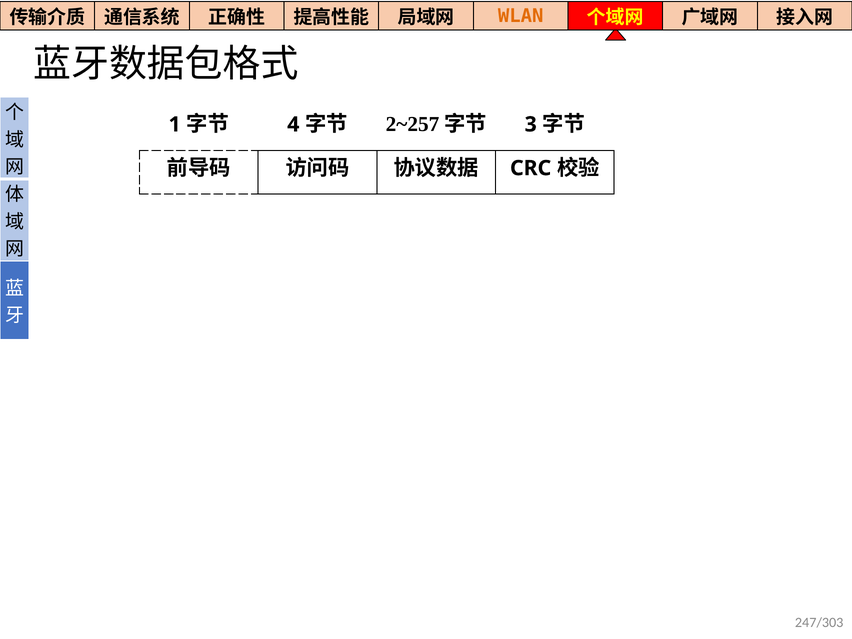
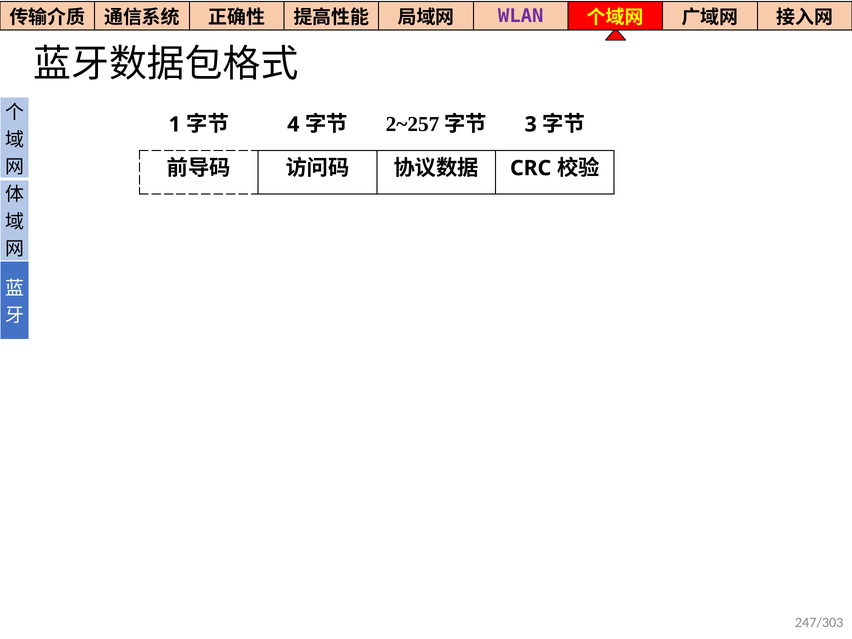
WLAN colour: orange -> purple
